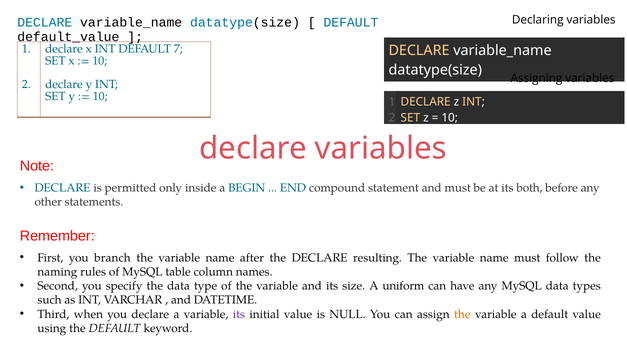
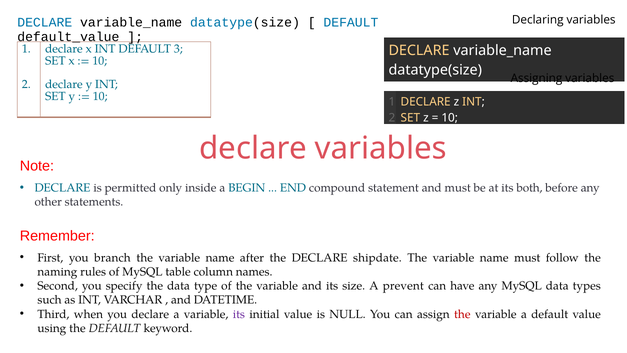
7: 7 -> 3
resulting: resulting -> shipdate
uniform: uniform -> prevent
the at (462, 314) colour: orange -> red
